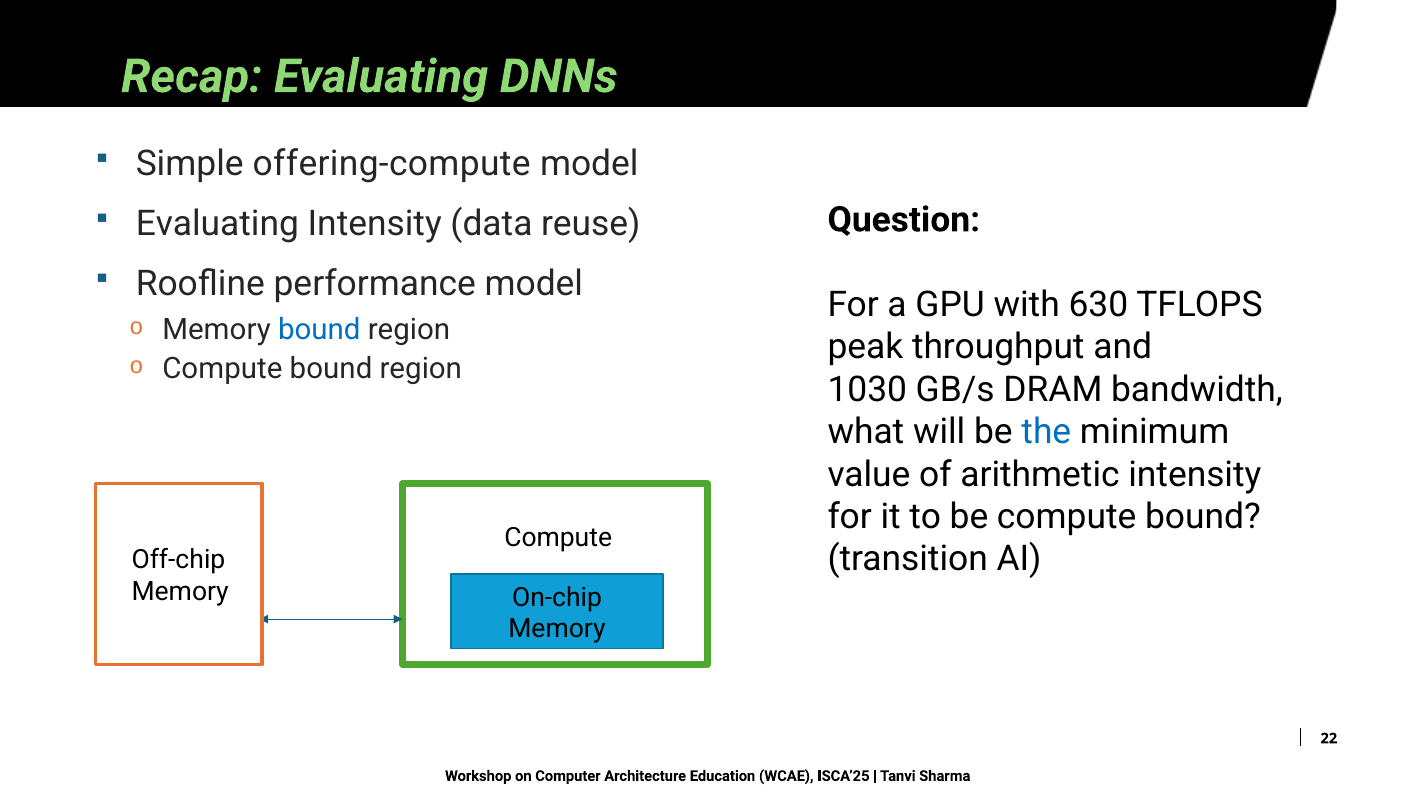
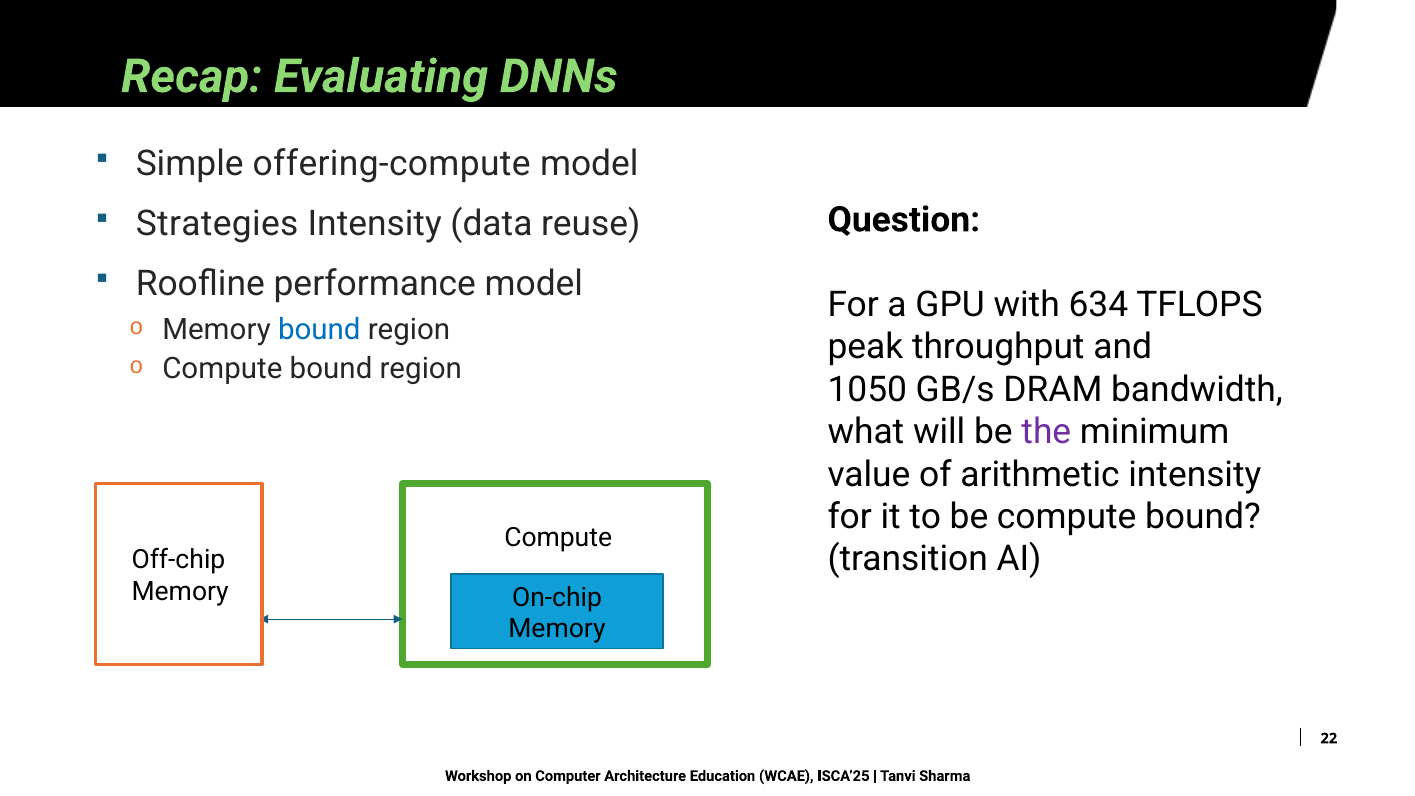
Evaluating at (217, 224): Evaluating -> Strategies
630: 630 -> 634
1030: 1030 -> 1050
the colour: blue -> purple
